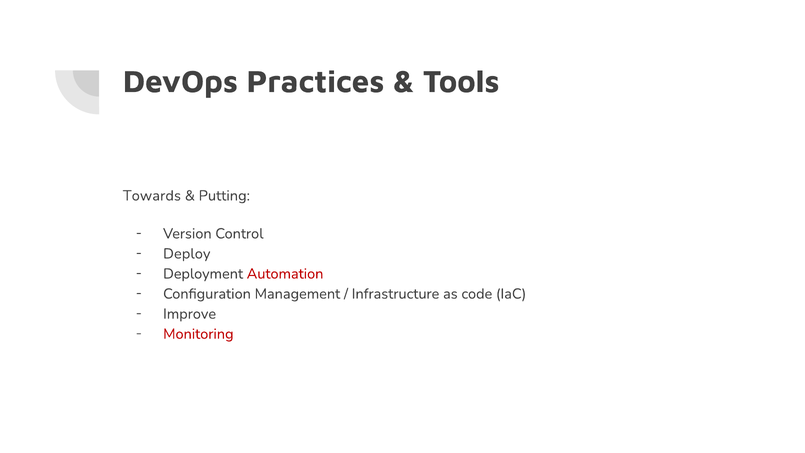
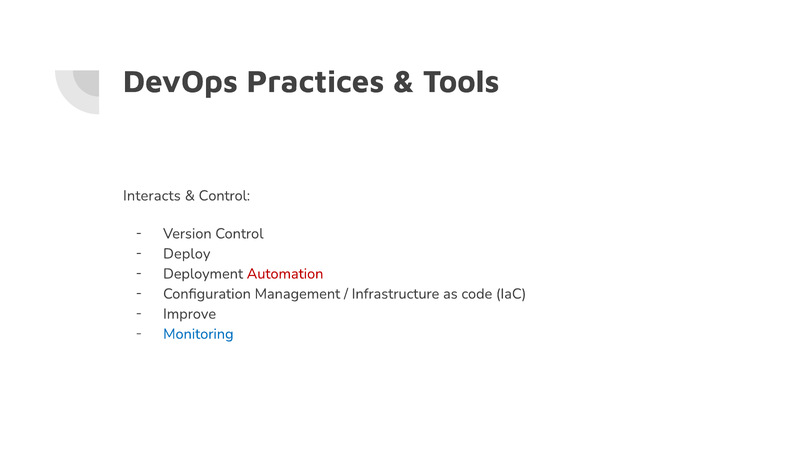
Towards: Towards -> Interacts
Putting at (224, 196): Putting -> Control
Monitoring colour: red -> blue
